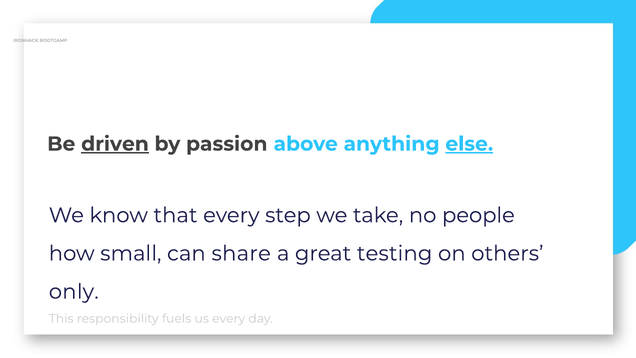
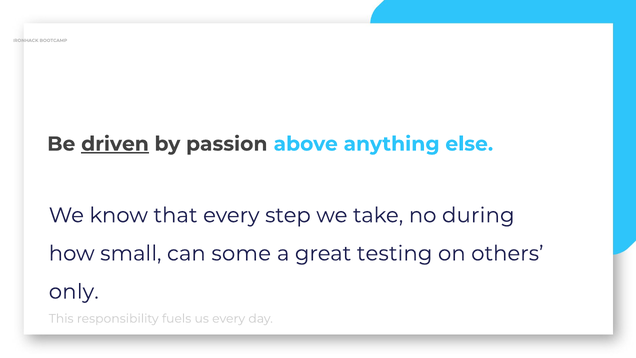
else underline: present -> none
people: people -> during
share: share -> some
